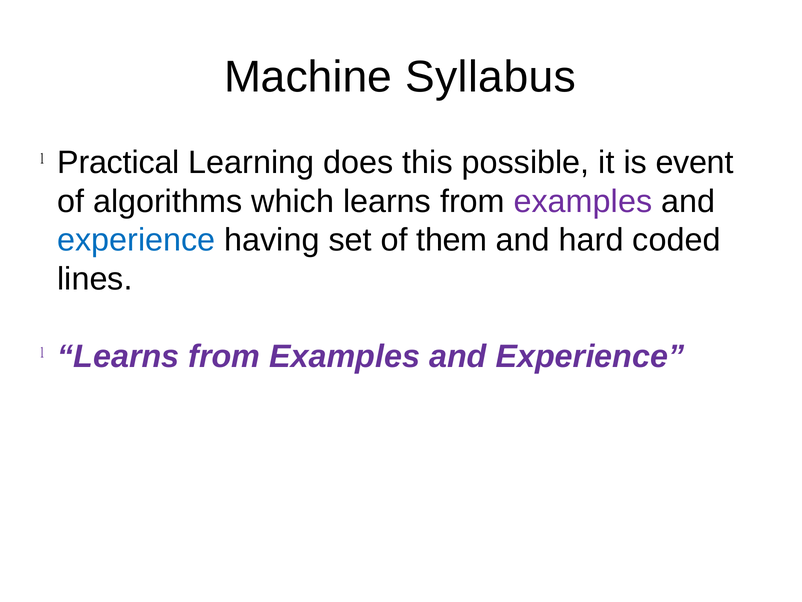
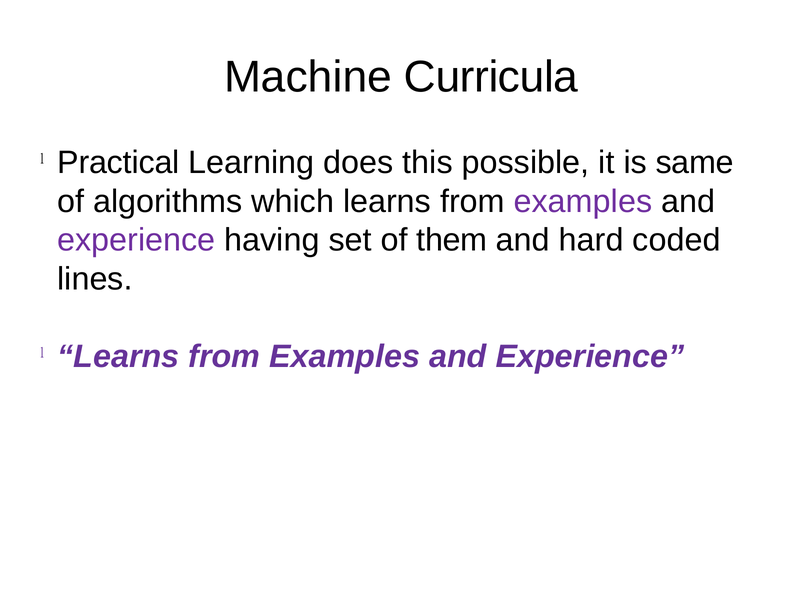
Syllabus: Syllabus -> Curricula
event: event -> same
experience at (136, 240) colour: blue -> purple
